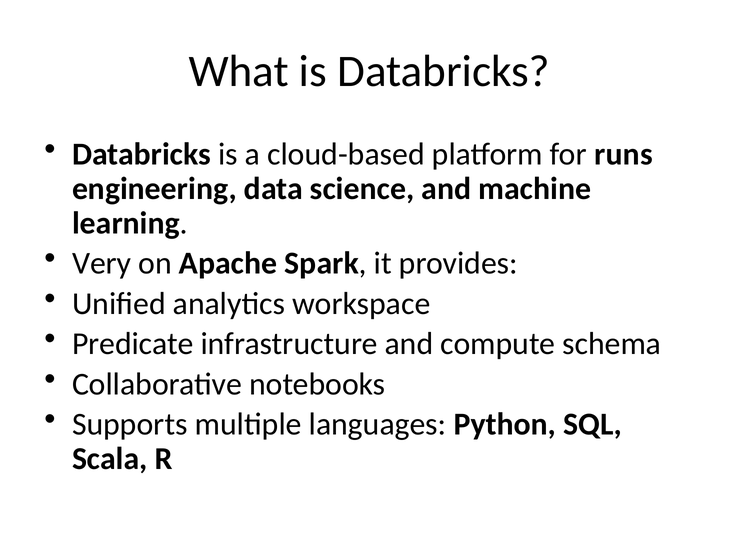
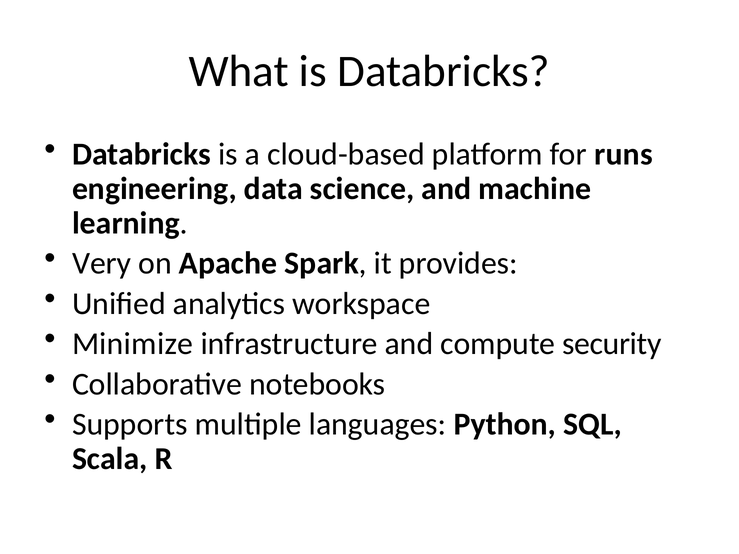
Predicate: Predicate -> Minimize
schema: schema -> security
